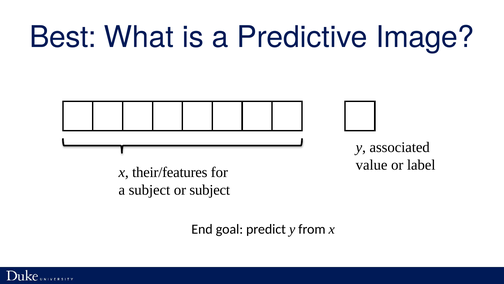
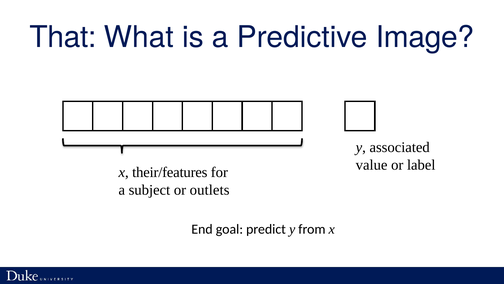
Best: Best -> That
or subject: subject -> outlets
